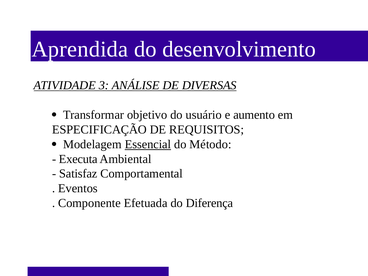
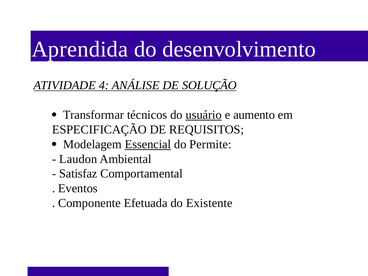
3: 3 -> 4
DIVERSAS: DIVERSAS -> SOLUÇÃO
objetivo: objetivo -> técnicos
usuário underline: none -> present
Método: Método -> Permite
Executa: Executa -> Laudon
Diferença: Diferença -> Existente
